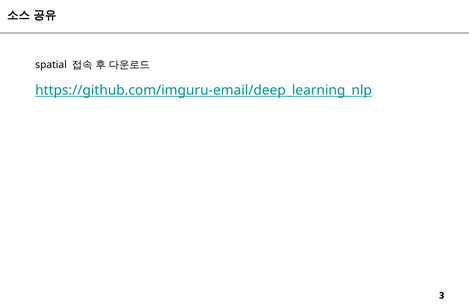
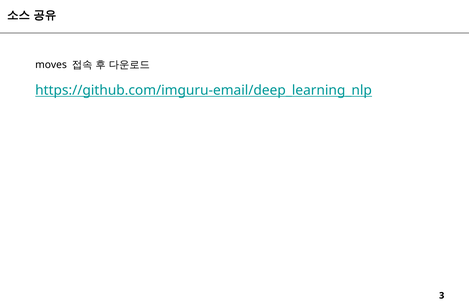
spatial: spatial -> moves
